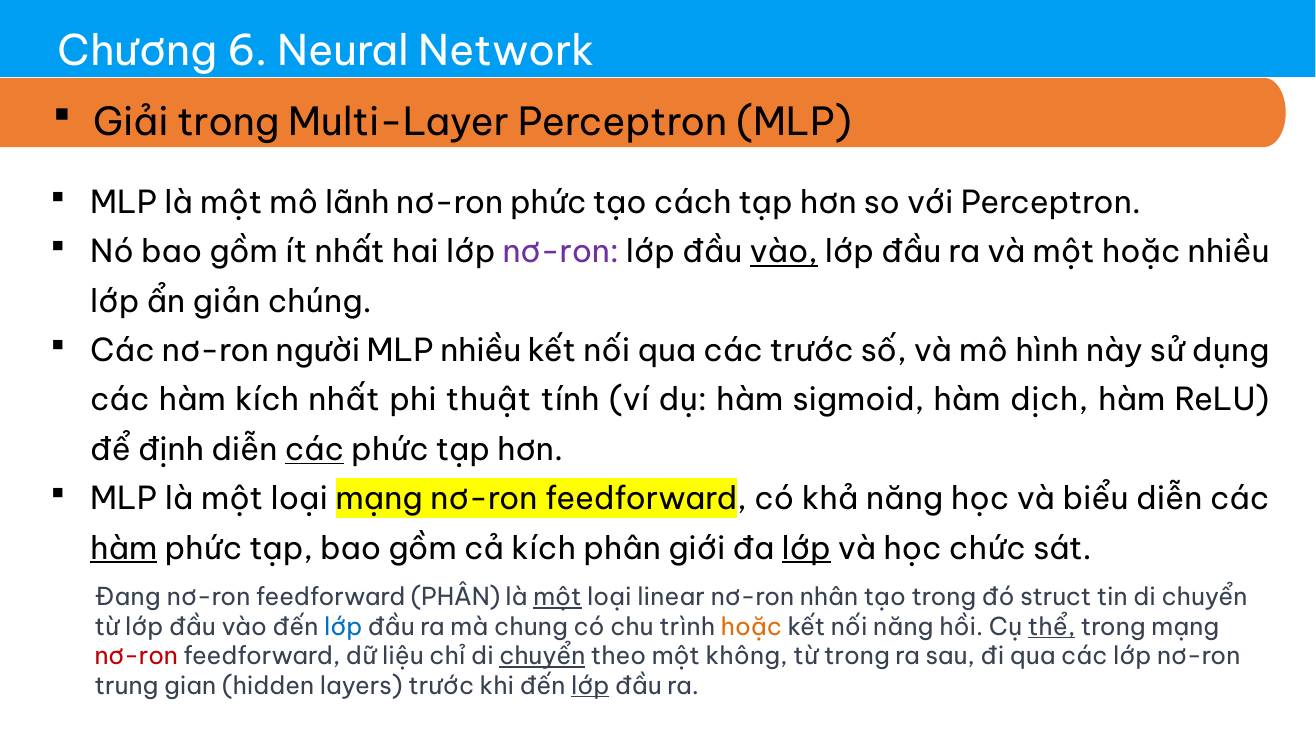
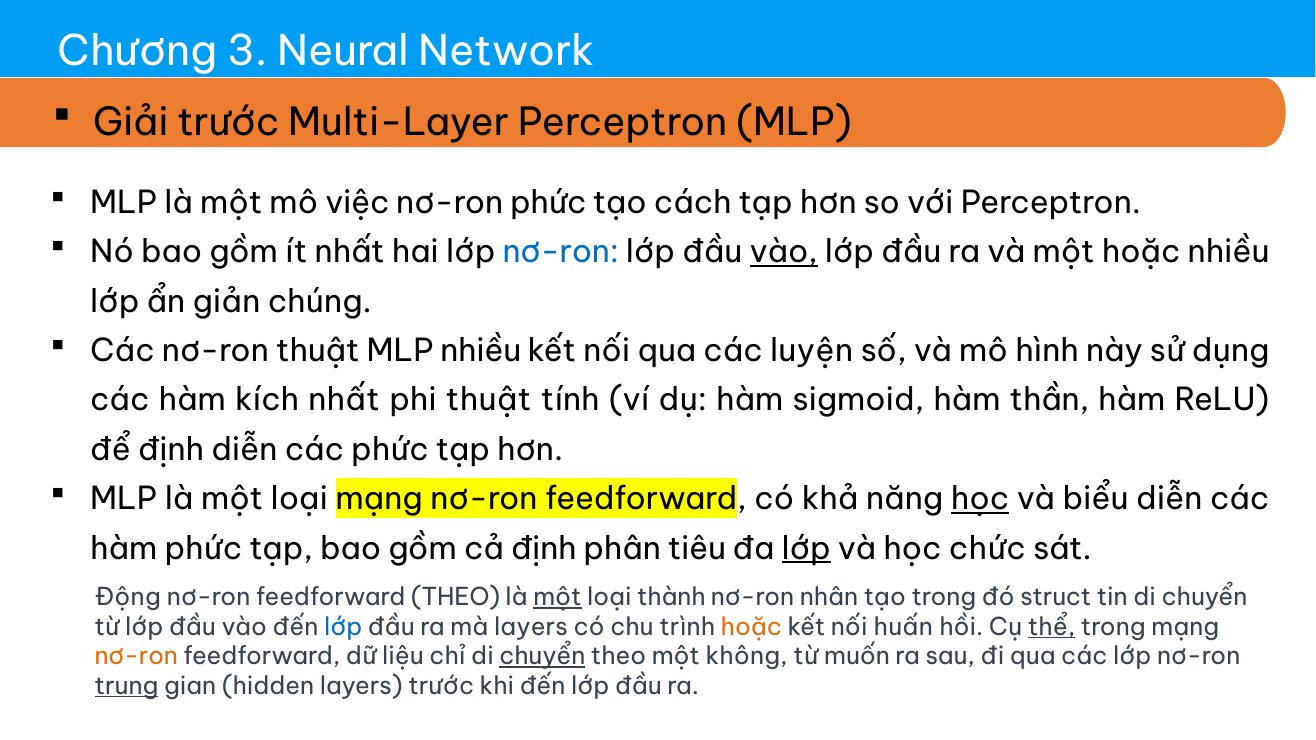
6: 6 -> 3
Giải trong: trong -> trước
lãnh: lãnh -> việc
nơ-ron at (561, 253) colour: purple -> blue
nơ-ron người: người -> thuật
các trước: trước -> luyện
dịch: dịch -> thần
các at (314, 450) underline: present -> none
học at (980, 499) underline: none -> present
hàm at (124, 549) underline: present -> none
cả kích: kích -> định
giới: giới -> tiêu
Đang: Đang -> Động
feedforward PHÂN: PHÂN -> THEO
linear: linear -> thành
mà chung: chung -> layers
nối năng: năng -> huấn
nơ-ron at (136, 657) colour: red -> orange
từ trong: trong -> muốn
trung underline: none -> present
lớp at (590, 686) underline: present -> none
